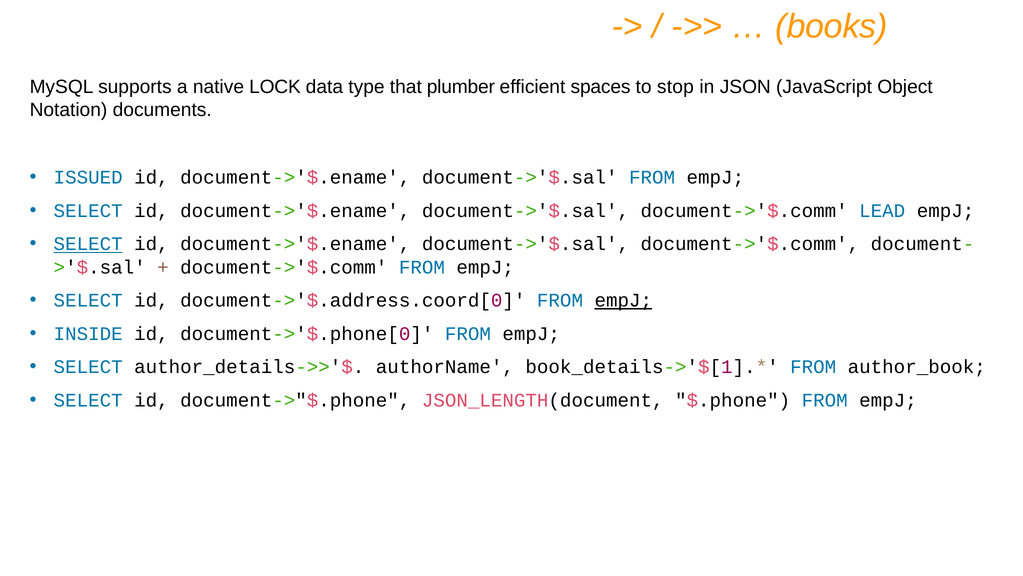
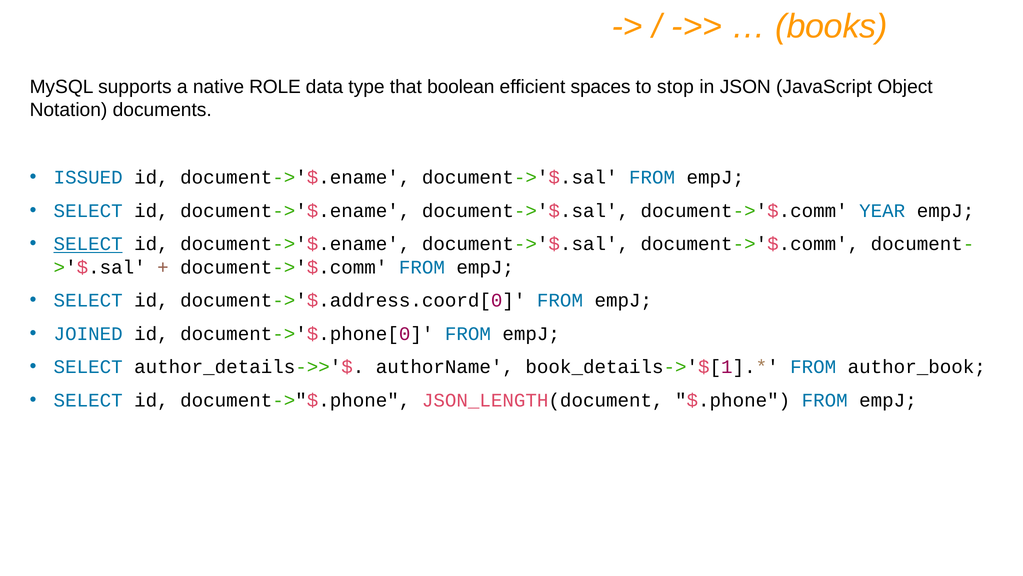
LOCK: LOCK -> ROLE
plumber: plumber -> boolean
LEAD: LEAD -> YEAR
empJ at (623, 300) underline: present -> none
INSIDE: INSIDE -> JOINED
